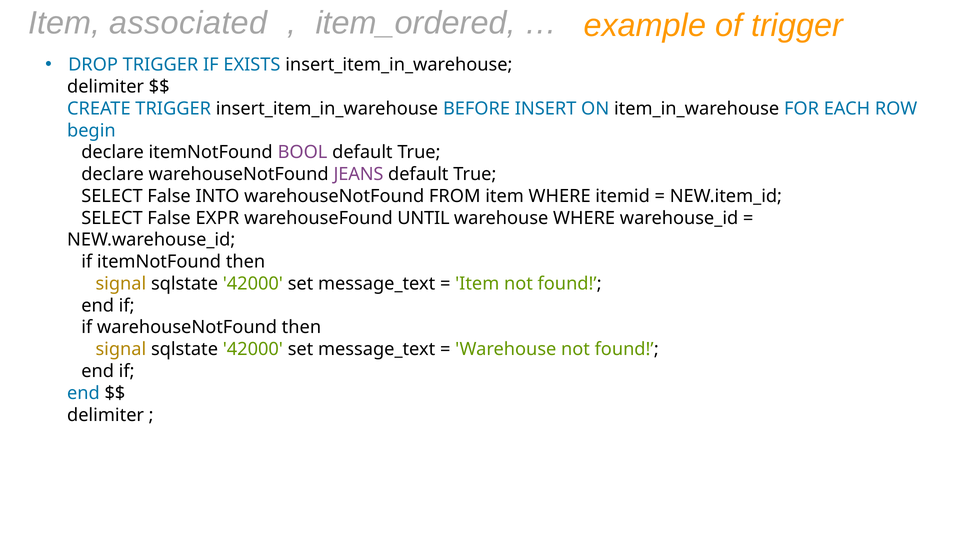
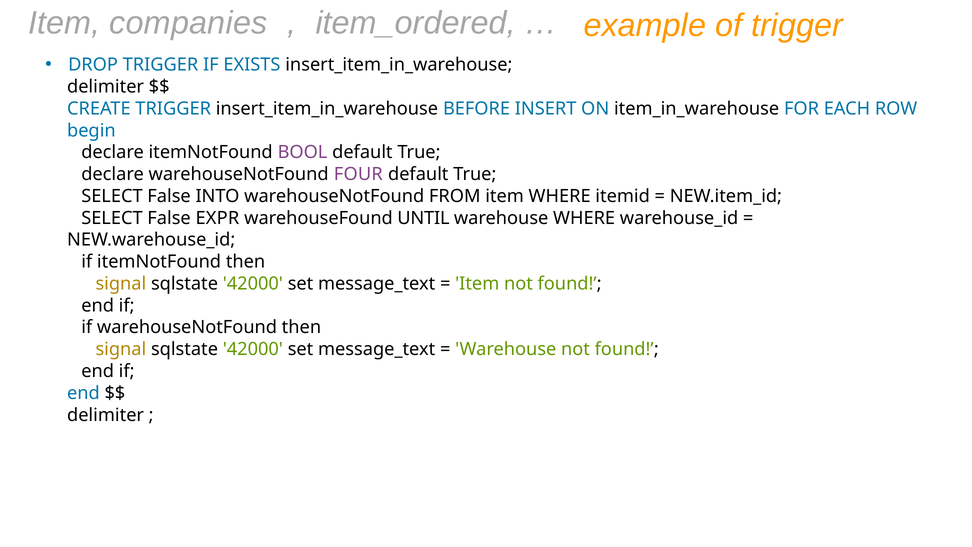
associated: associated -> companies
JEANS: JEANS -> FOUR
